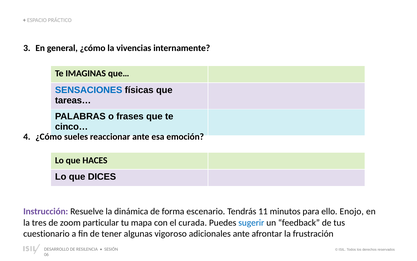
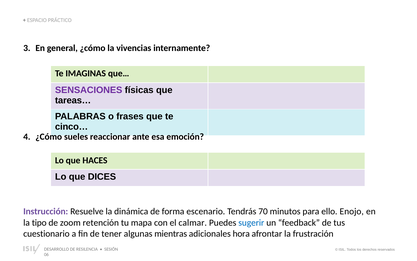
SENSACIONES colour: blue -> purple
11: 11 -> 70
tres: tres -> tipo
particular: particular -> retención
curada: curada -> calmar
vigoroso: vigoroso -> mientras
adicionales ante: ante -> hora
